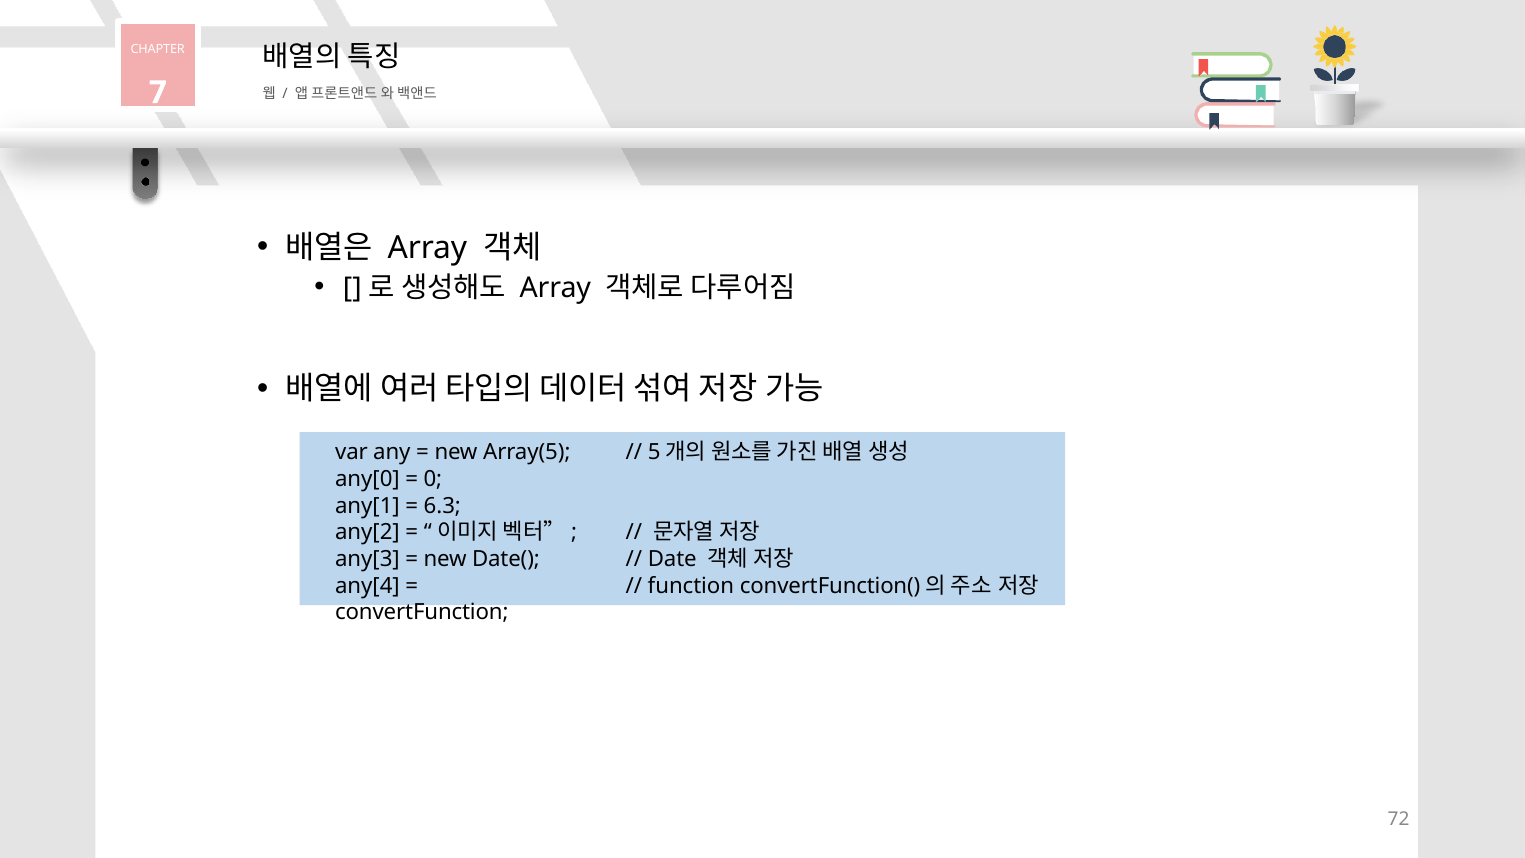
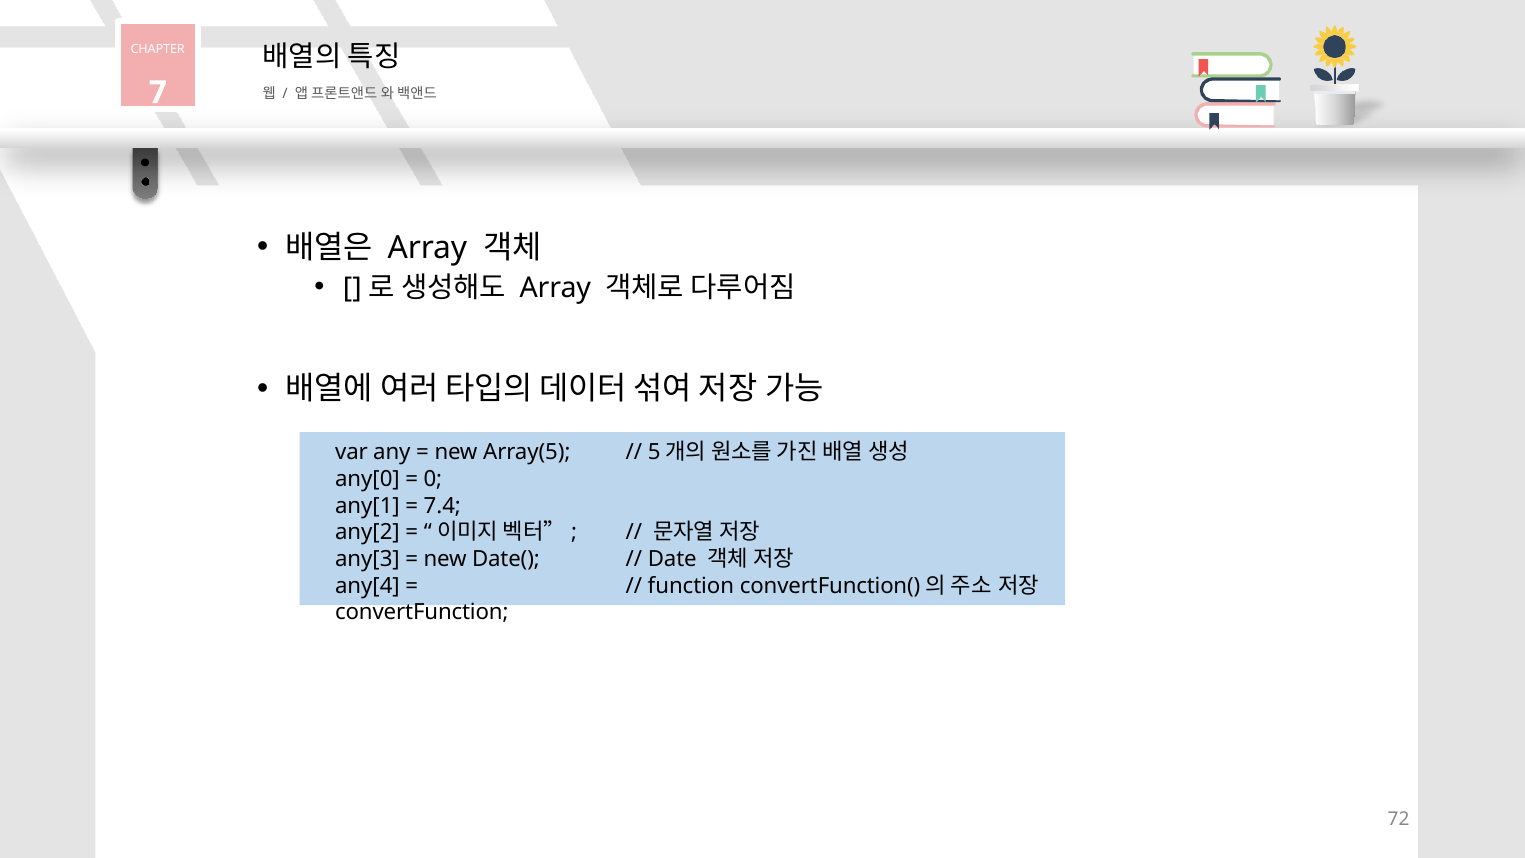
6.3: 6.3 -> 7.4
